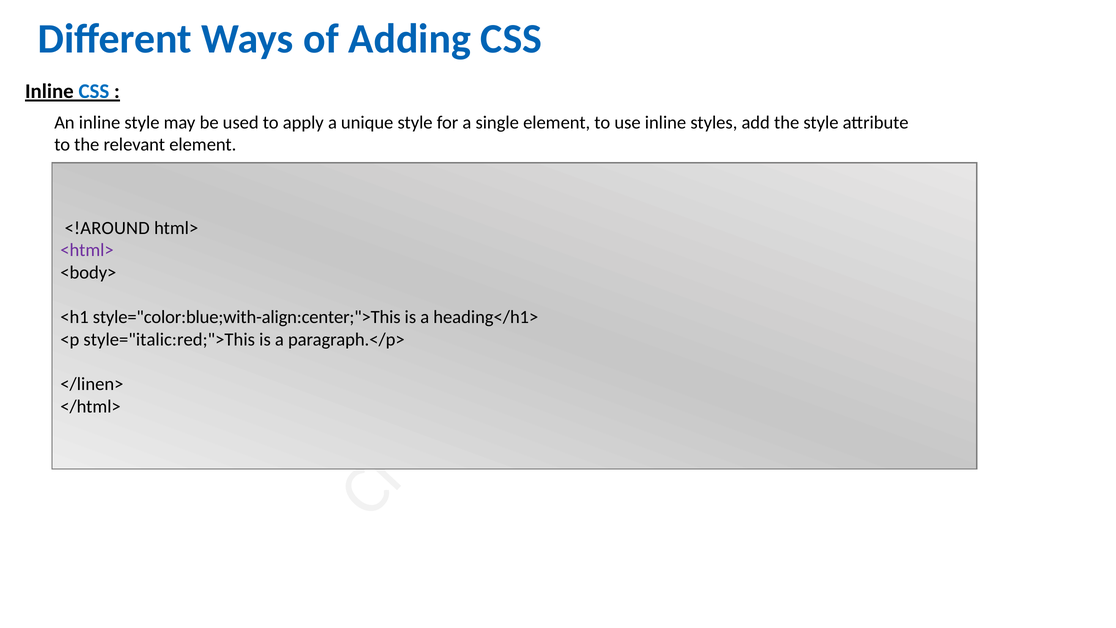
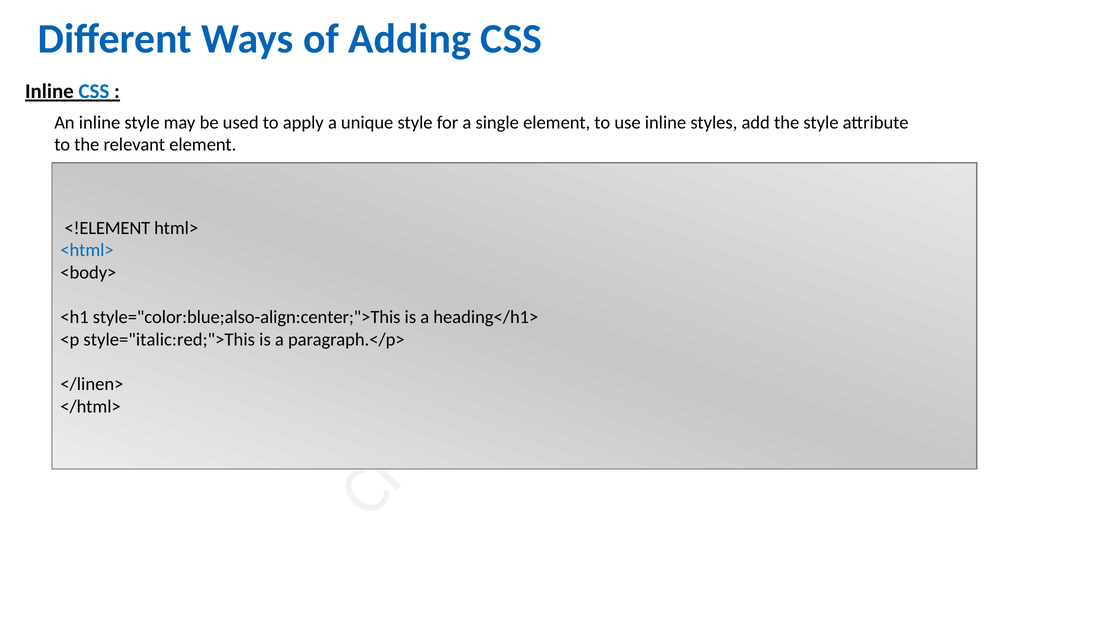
<!AROUND: <!AROUND -> <!ELEMENT
<html> colour: purple -> blue
style="color:blue;with-align:center;">This: style="color:blue;with-align:center;">This -> style="color:blue;also-align:center;">This
